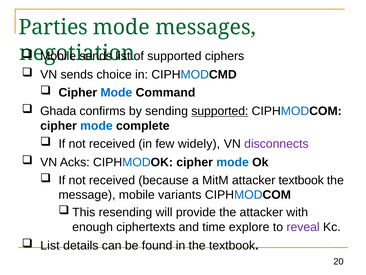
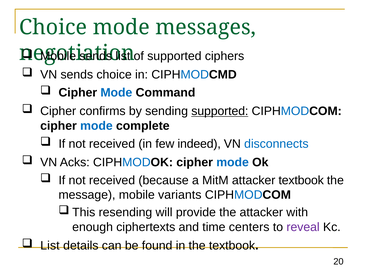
Parties at (53, 27): Parties -> Choice
Ghada at (58, 111): Ghada -> Cipher
widely: widely -> indeed
disconnects colour: purple -> blue
explore: explore -> centers
